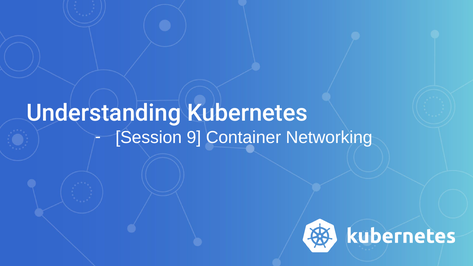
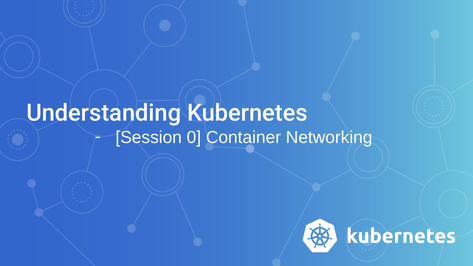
9: 9 -> 0
